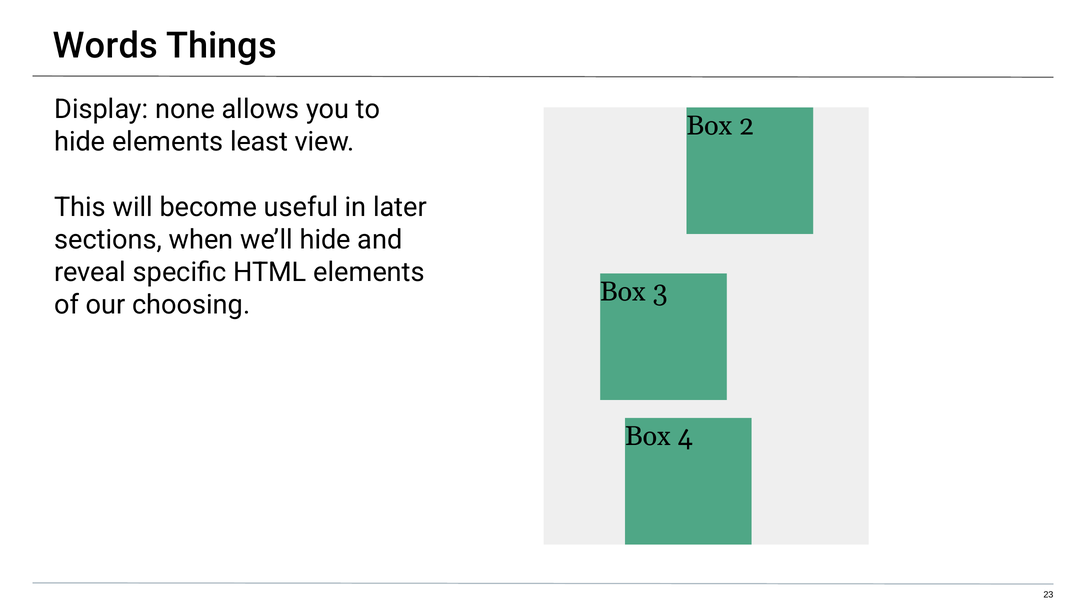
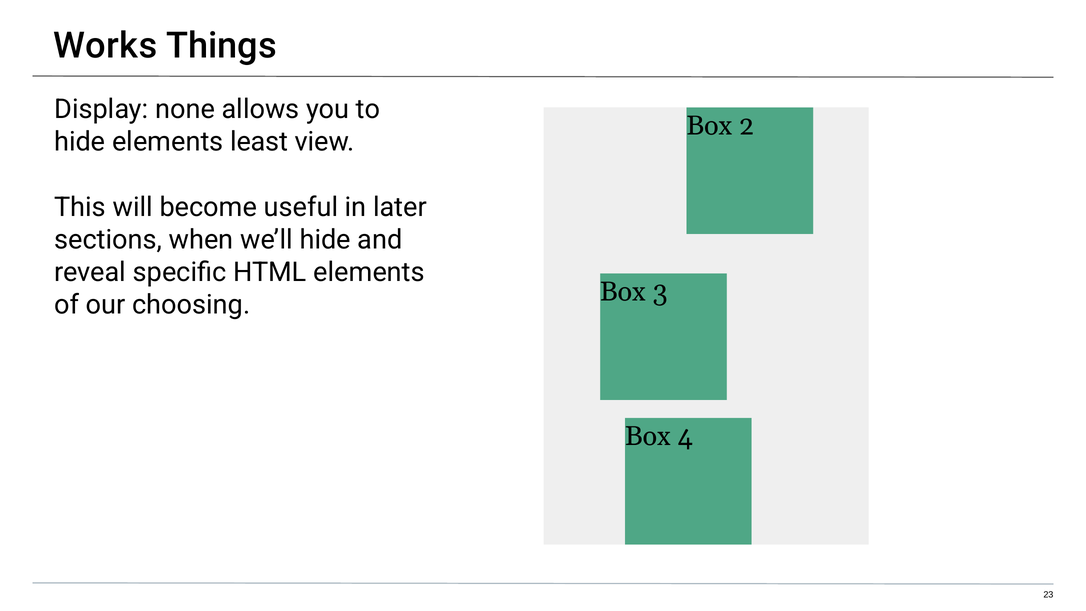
Words: Words -> Works
